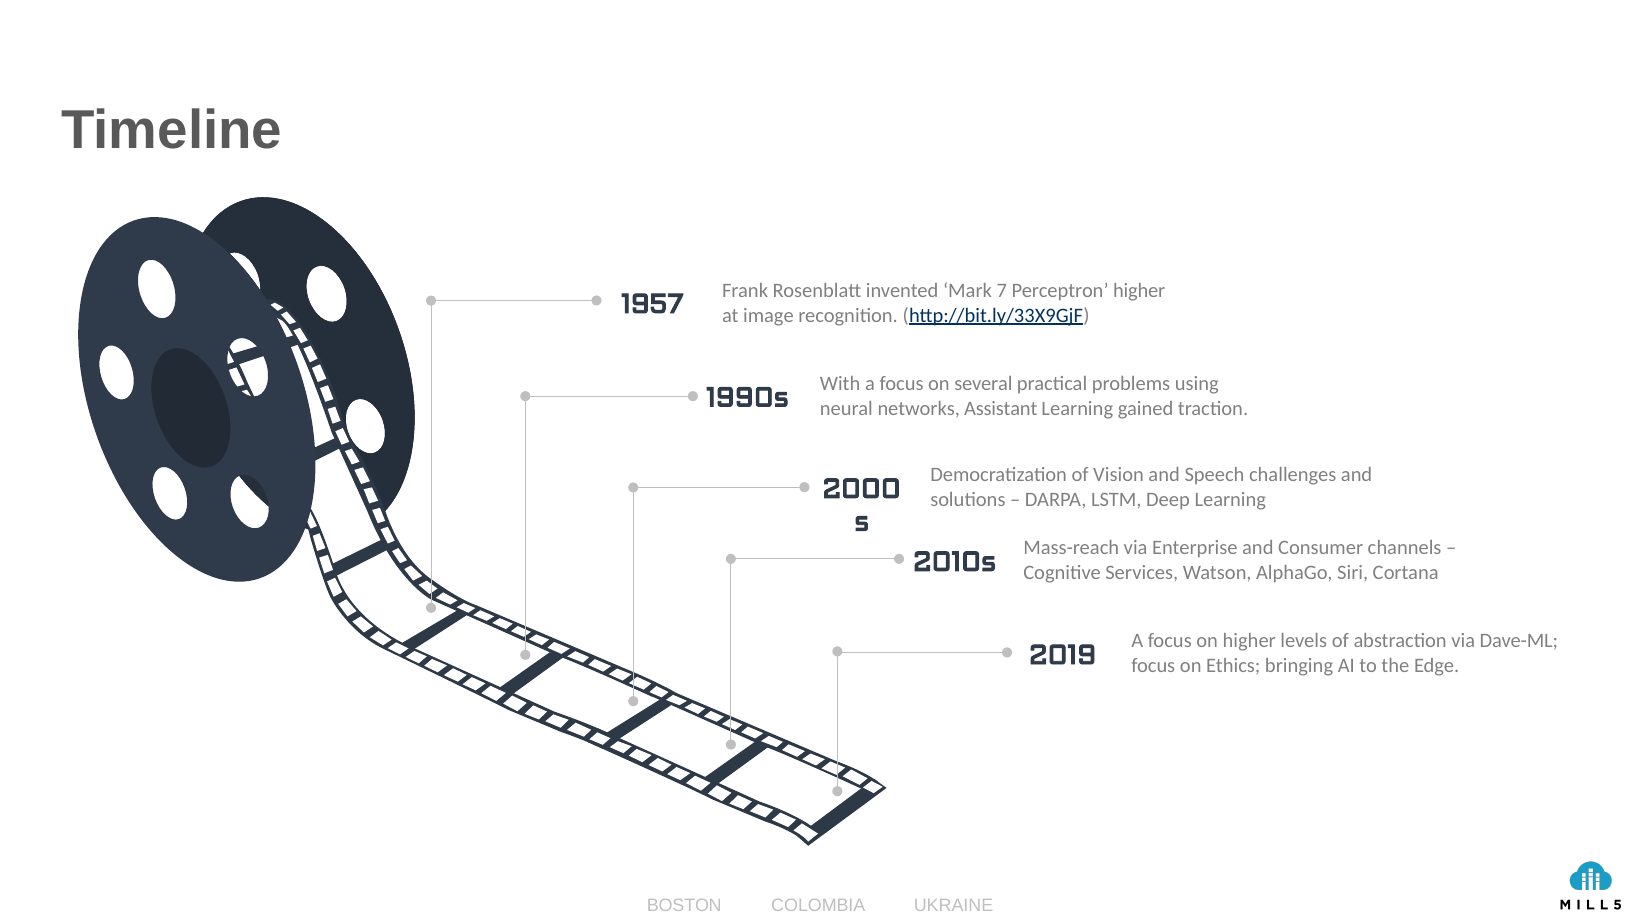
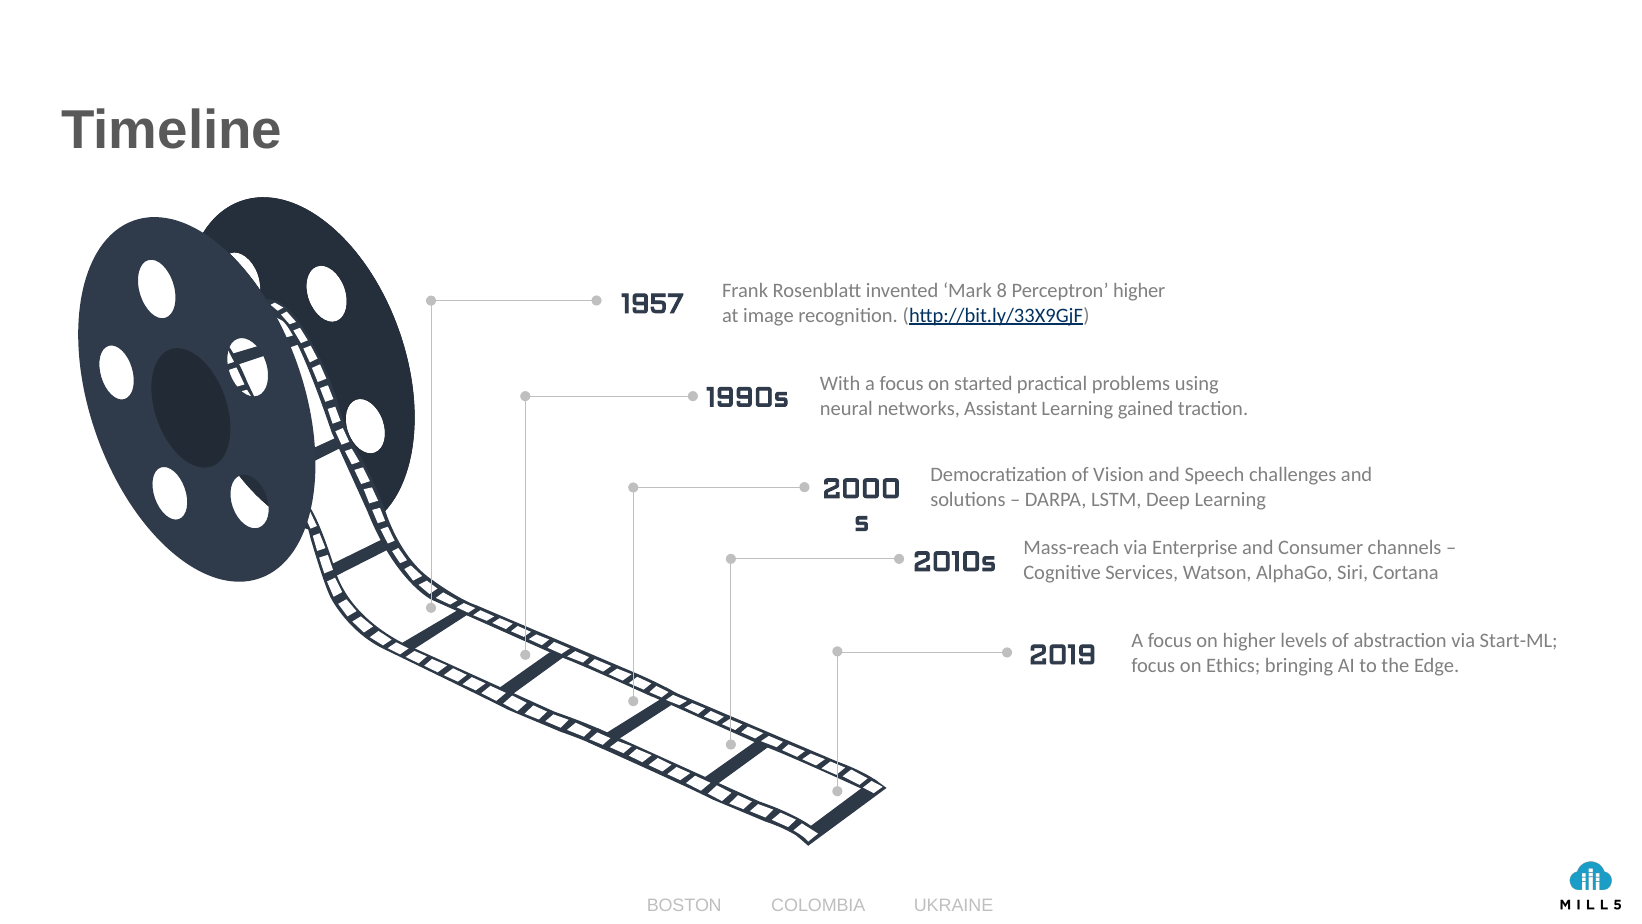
7: 7 -> 8
several: several -> started
Dave-ML: Dave-ML -> Start-ML
